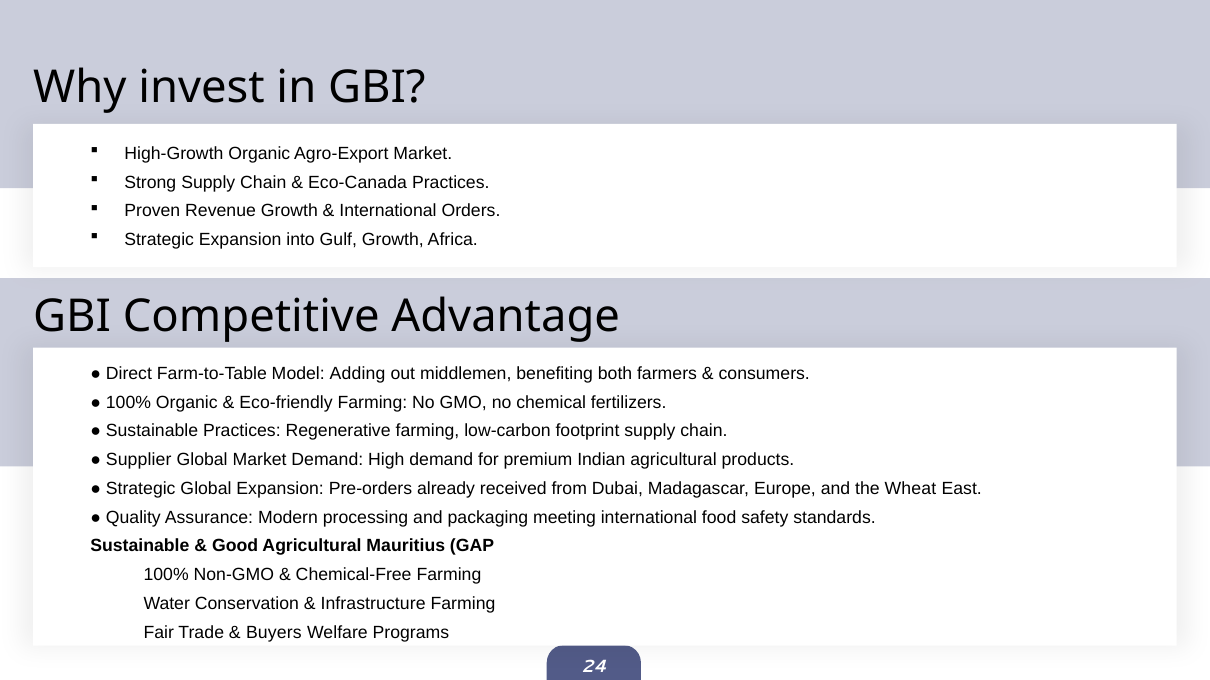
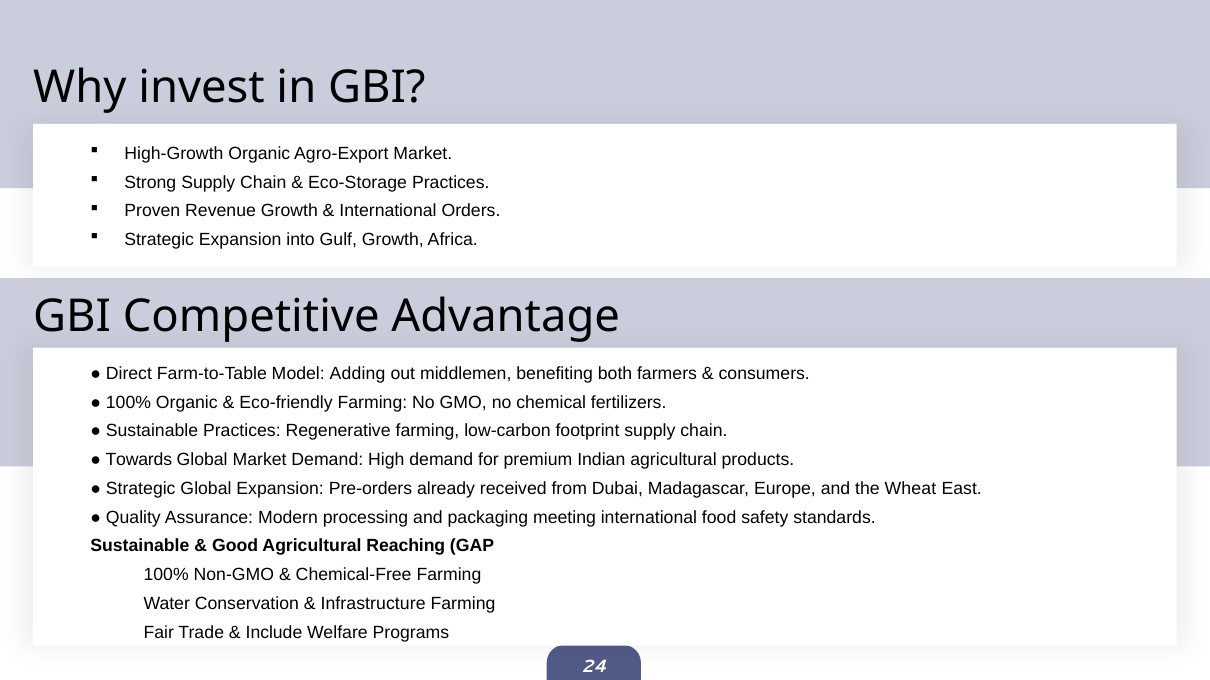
Eco-Canada: Eco-Canada -> Eco-Storage
Supplier: Supplier -> Towards
Mauritius: Mauritius -> Reaching
Buyers: Buyers -> Include
